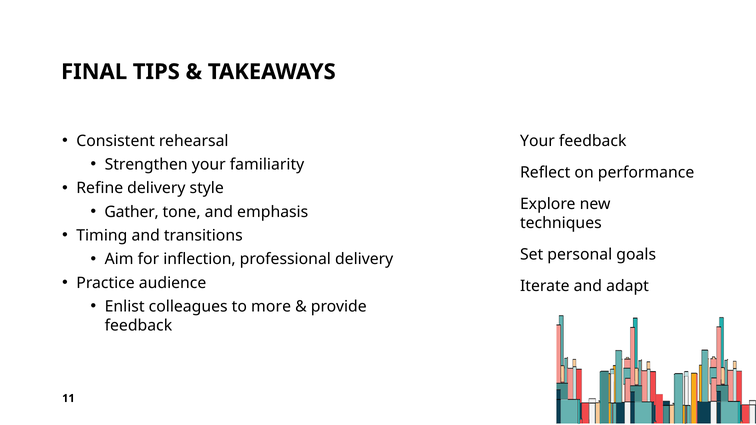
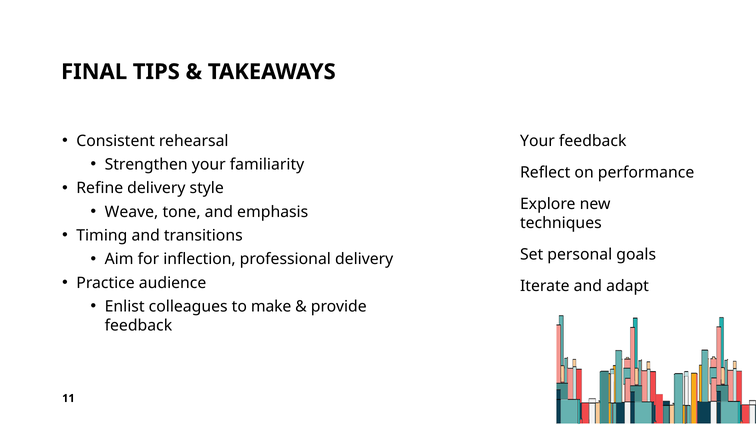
Gather: Gather -> Weave
more: more -> make
